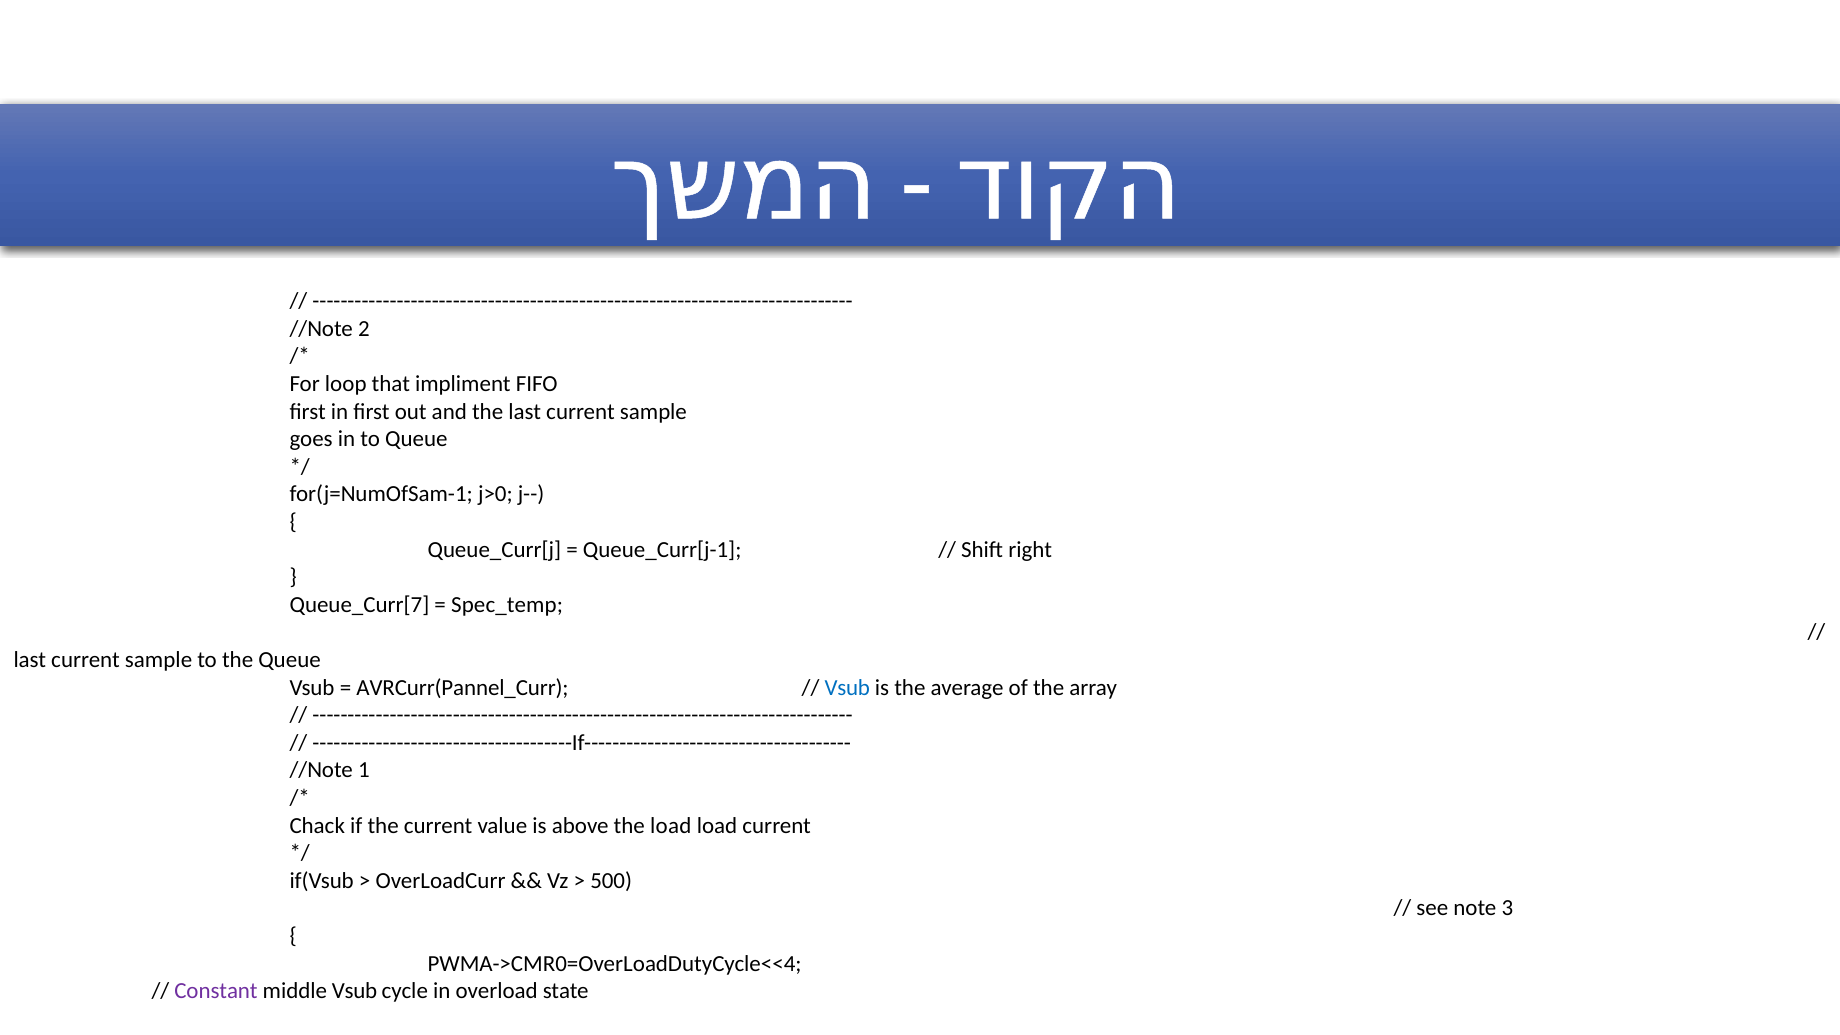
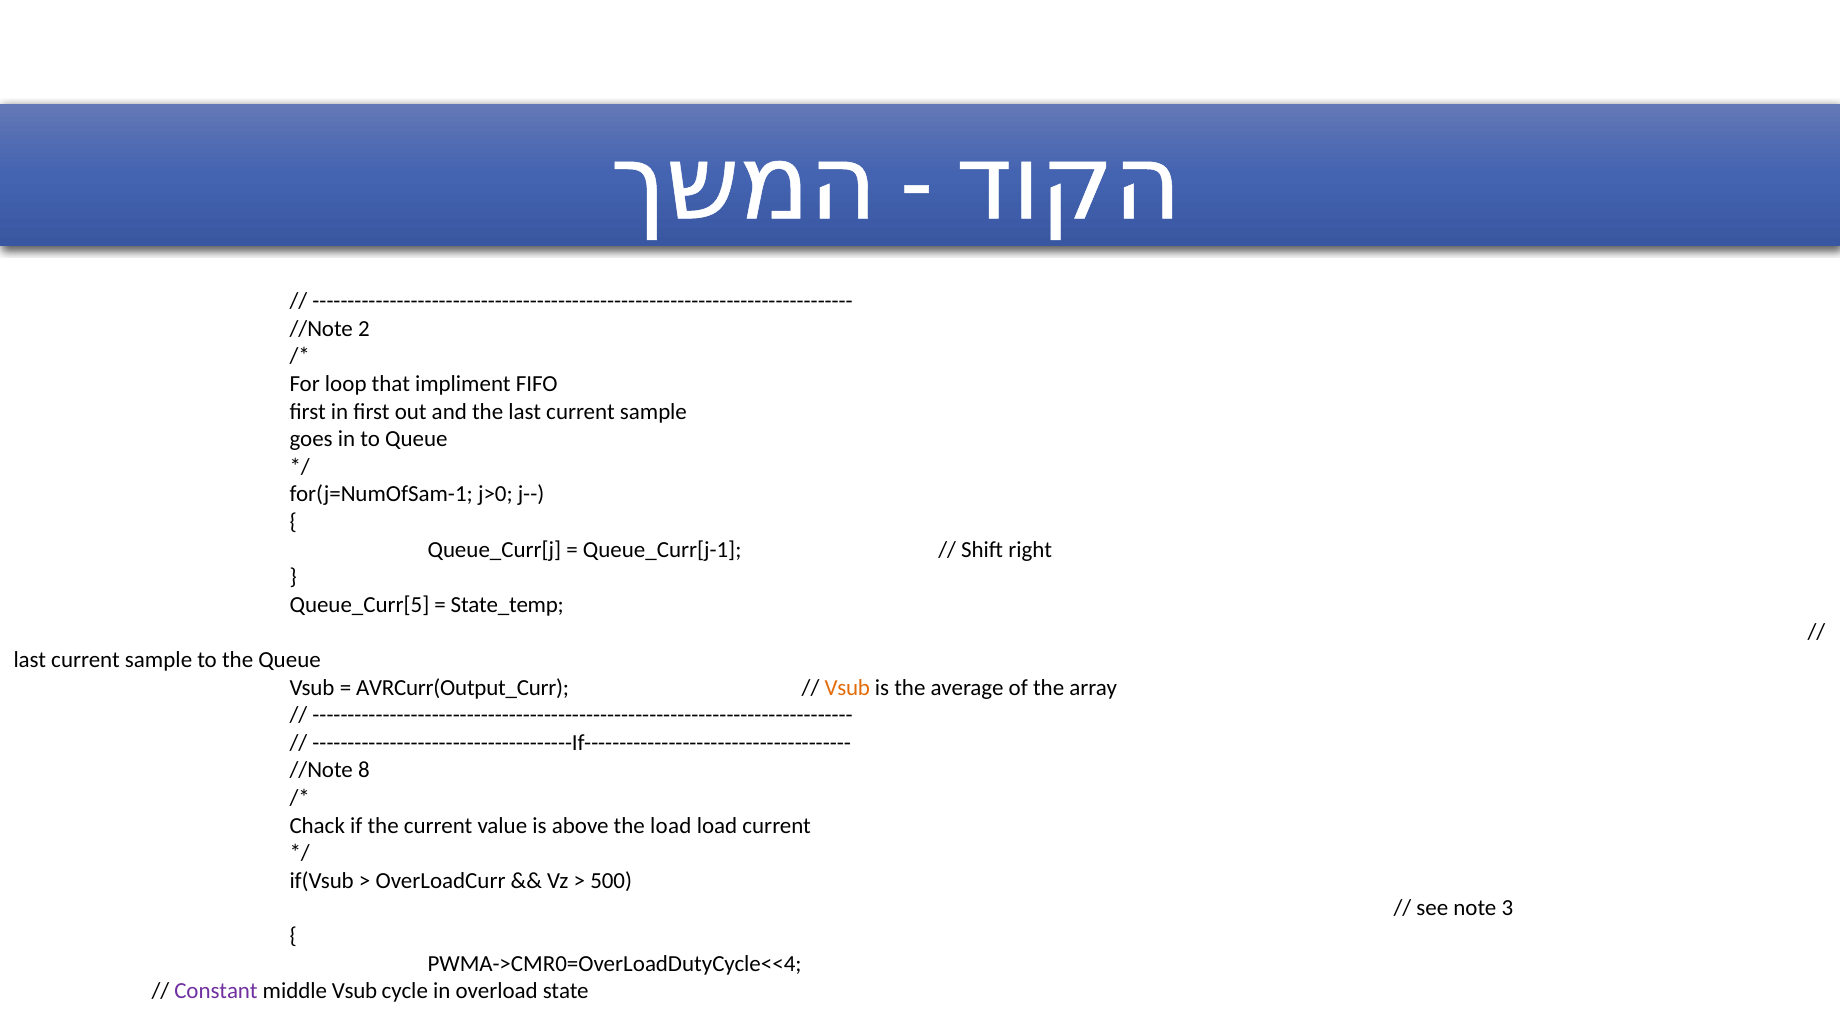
Queue_Curr[7: Queue_Curr[7 -> Queue_Curr[5
Spec_temp: Spec_temp -> State_temp
AVRCurr(Pannel_Curr: AVRCurr(Pannel_Curr -> AVRCurr(Output_Curr
Vsub at (847, 687) colour: blue -> orange
1: 1 -> 8
